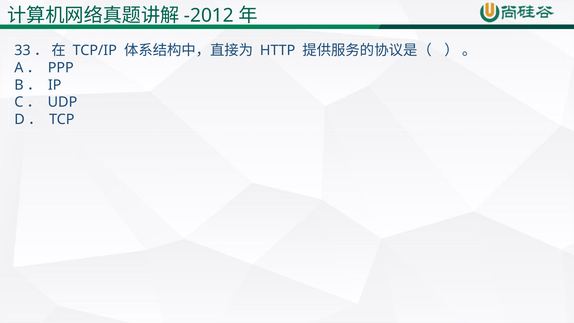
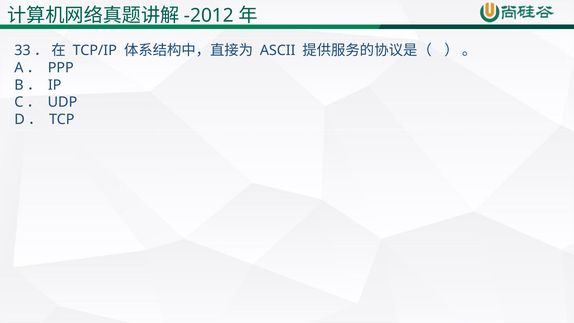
HTTP: HTTP -> ASCII
